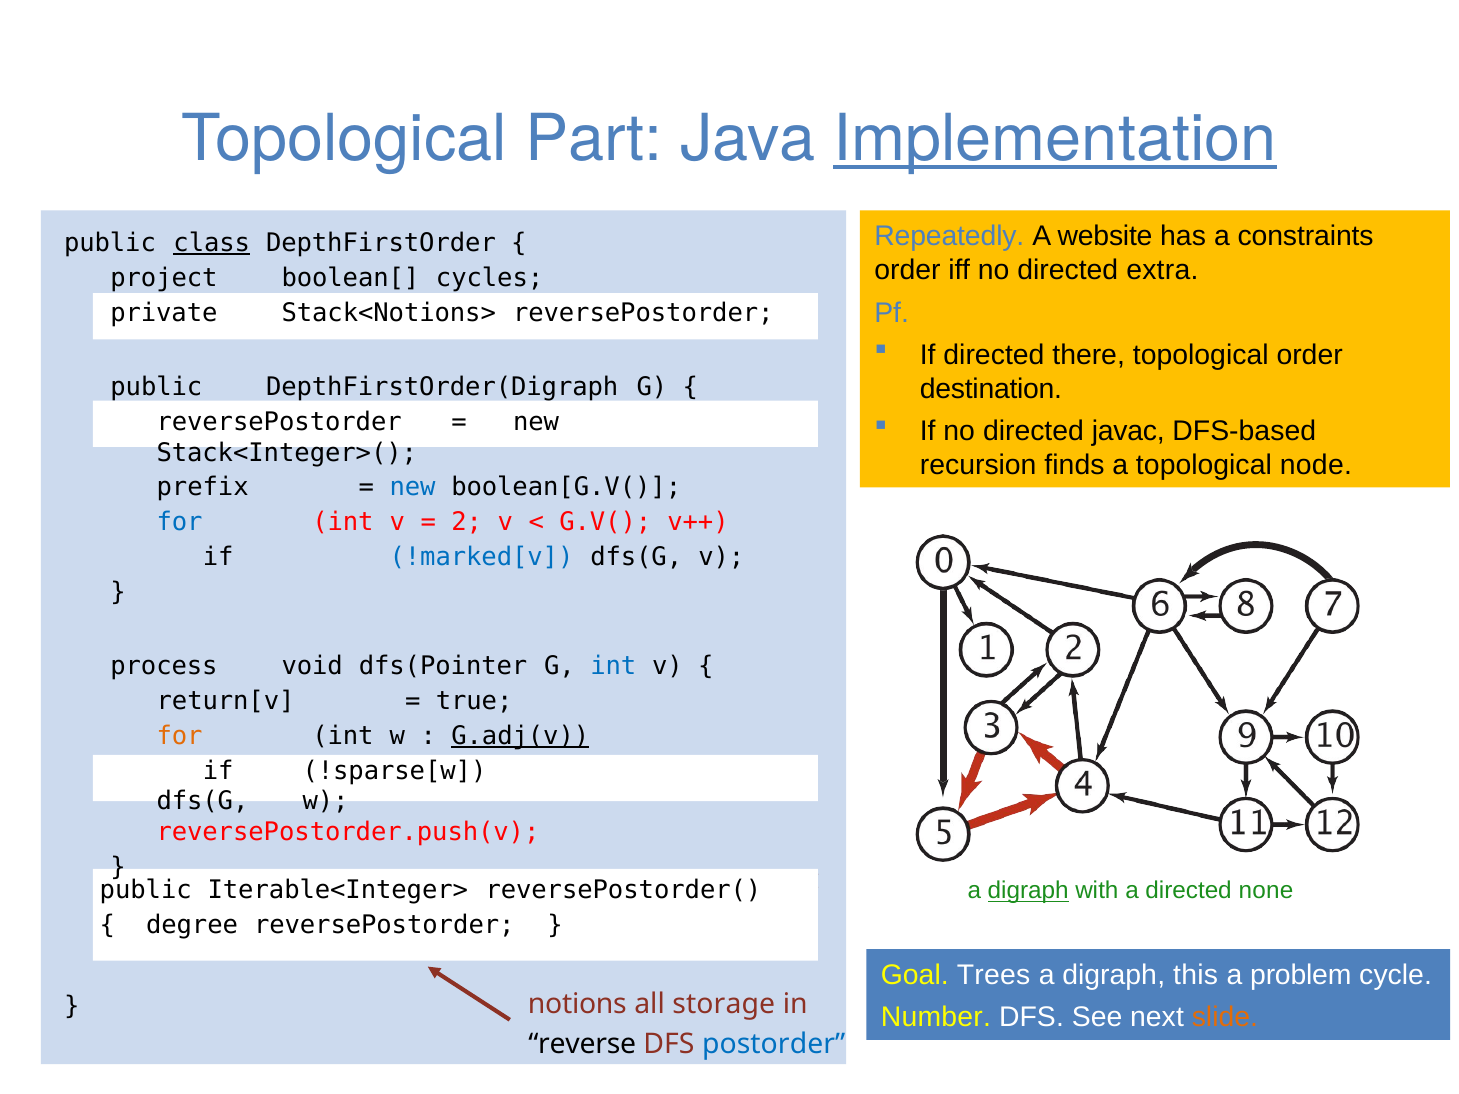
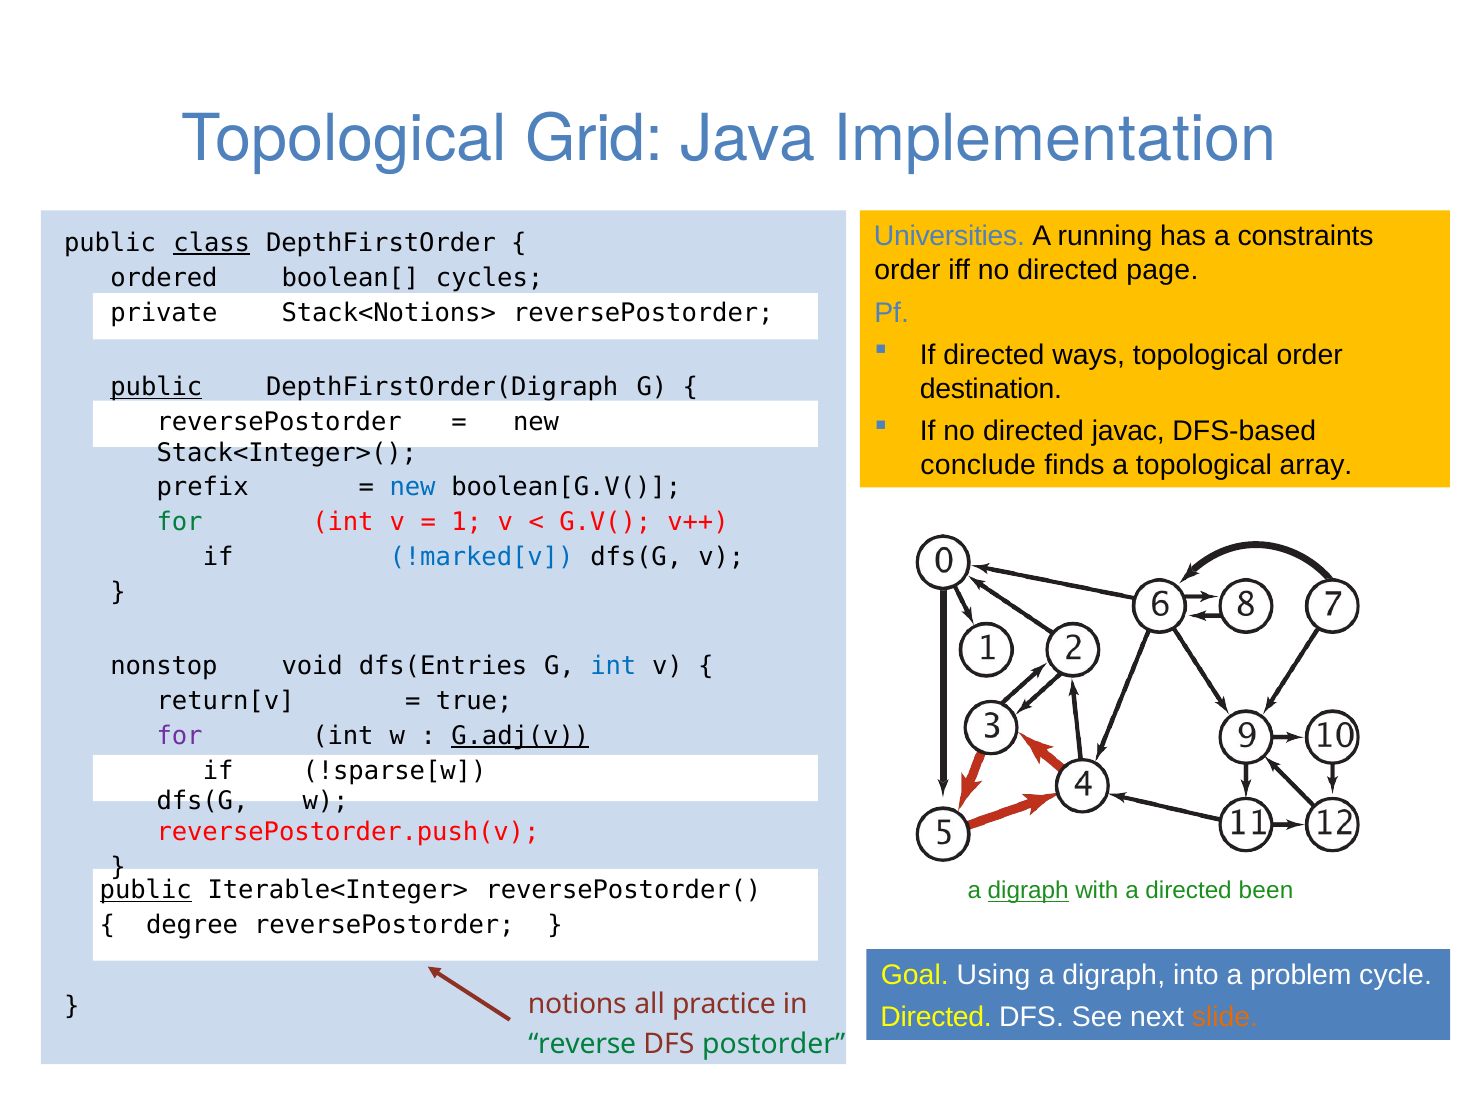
Part: Part -> Grid
Implementation underline: present -> none
Repeatedly: Repeatedly -> Universities
website: website -> running
extra: extra -> page
project: project -> ordered
there: there -> ways
public at (156, 387) underline: none -> present
recursion: recursion -> conclude
node: node -> array
for at (180, 522) colour: blue -> green
2: 2 -> 1
process: process -> nonstop
dfs(Pointer: dfs(Pointer -> dfs(Entries
for at (180, 736) colour: orange -> purple
public at (146, 891) underline: none -> present
none: none -> been
Trees: Trees -> Using
this: this -> into
storage: storage -> practice
Number at (936, 1018): Number -> Directed
reverse colour: black -> green
postorder colour: blue -> green
